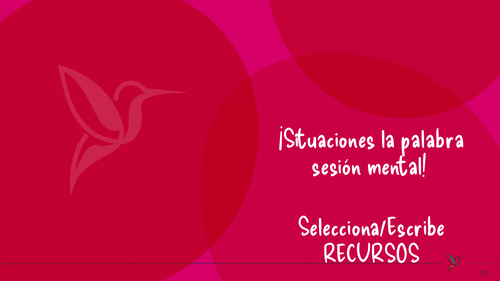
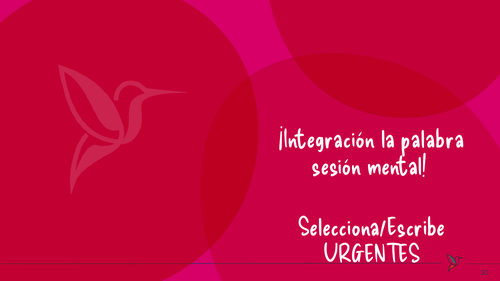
¡Situaciones: ¡Situaciones -> ¡Integración
RECURSOS: RECURSOS -> URGENTES
